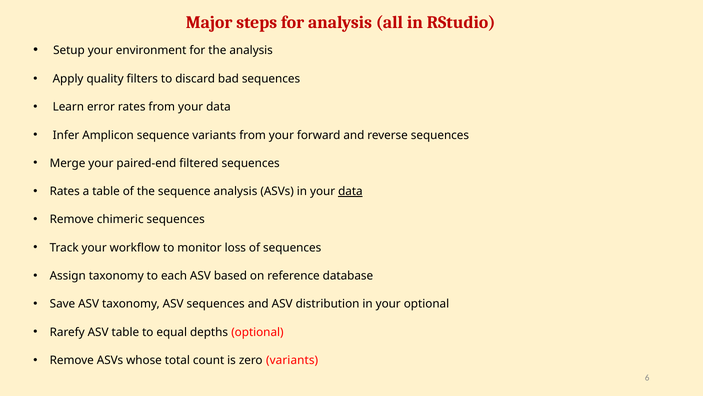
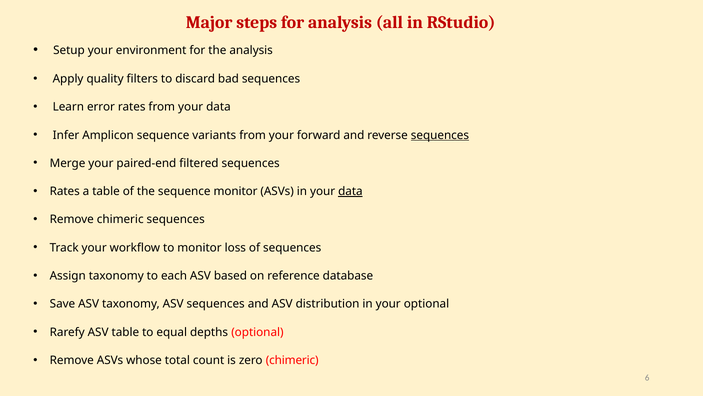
sequences at (440, 135) underline: none -> present
sequence analysis: analysis -> monitor
zero variants: variants -> chimeric
